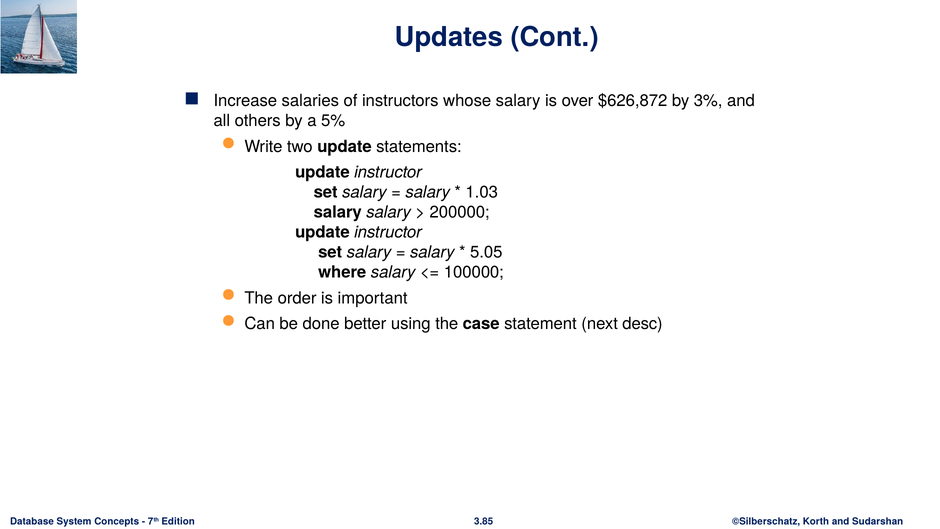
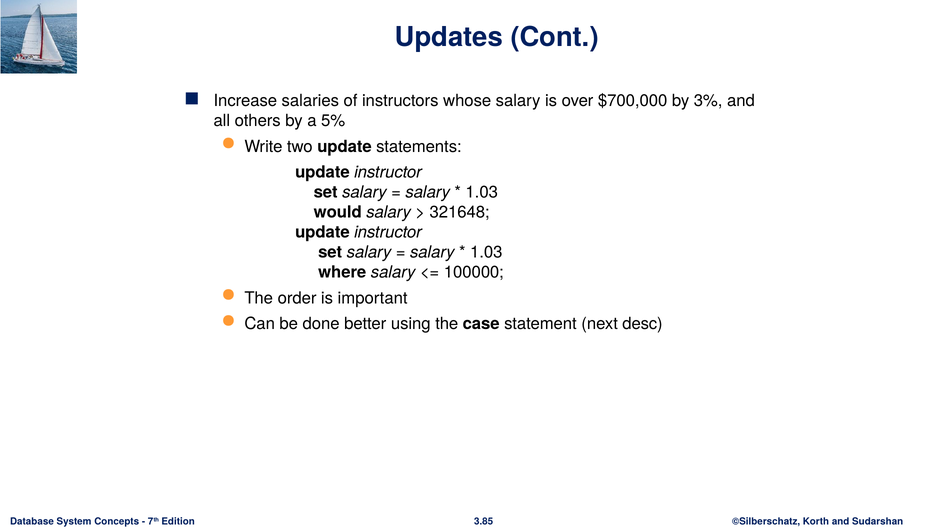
$626,872: $626,872 -> $700,000
salary at (338, 212): salary -> would
200000: 200000 -> 321648
5.05 at (486, 252): 5.05 -> 1.03
